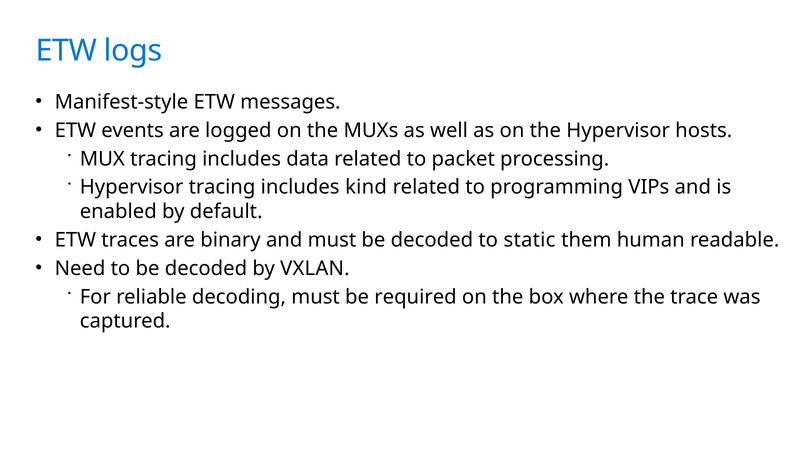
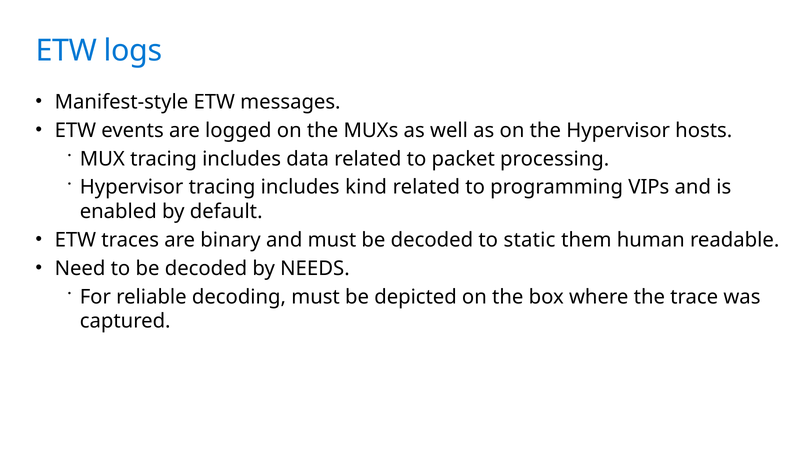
VXLAN: VXLAN -> NEEDS
required: required -> depicted
